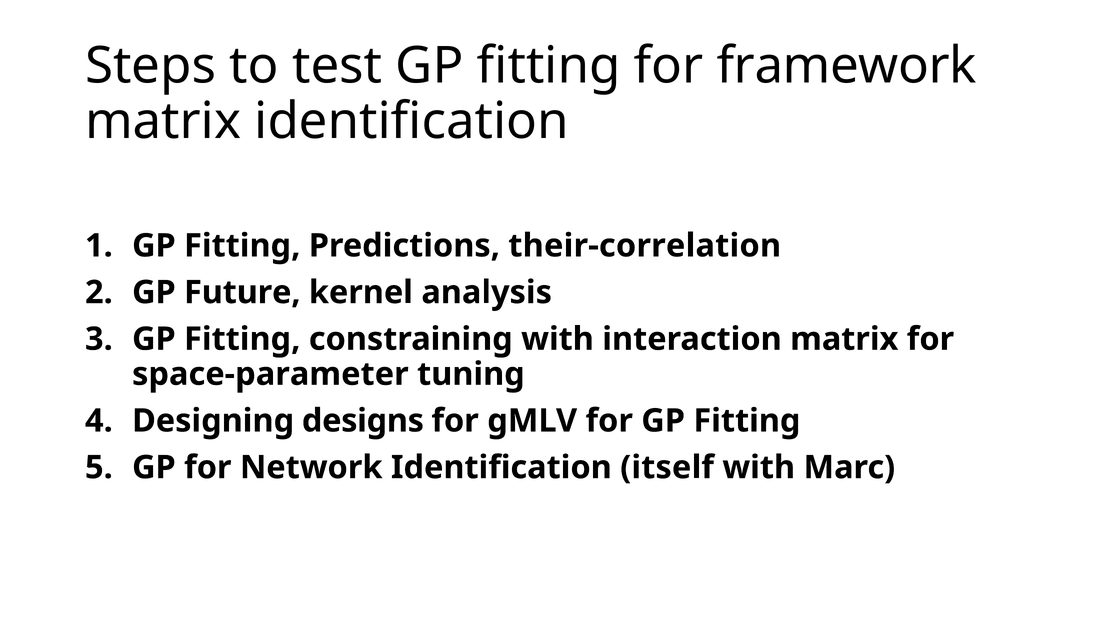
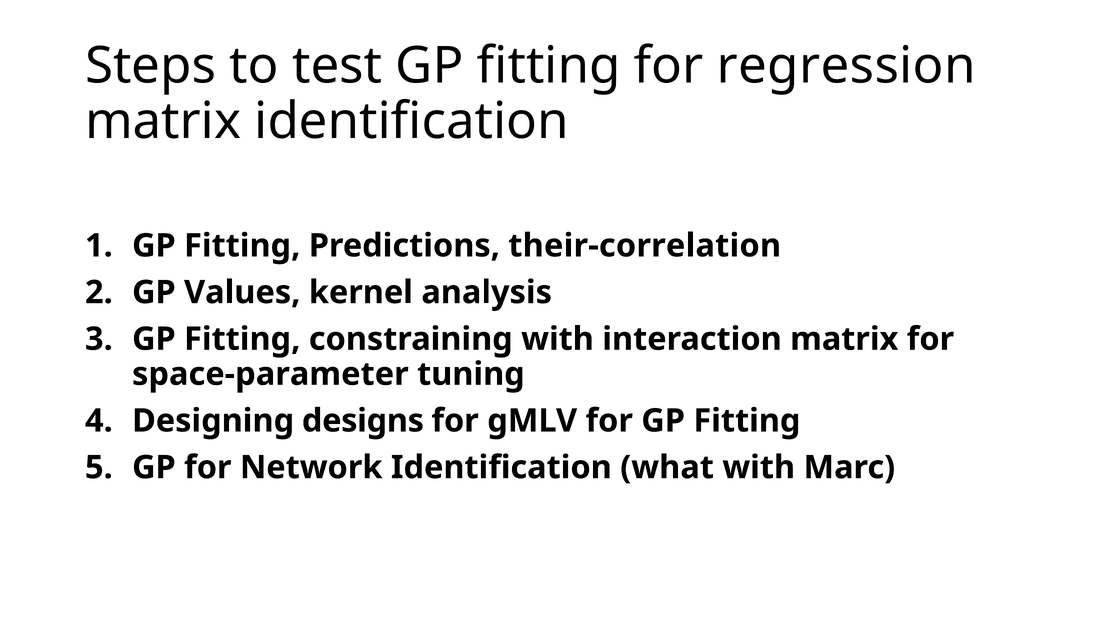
framework: framework -> regression
Future: Future -> Values
itself: itself -> what
